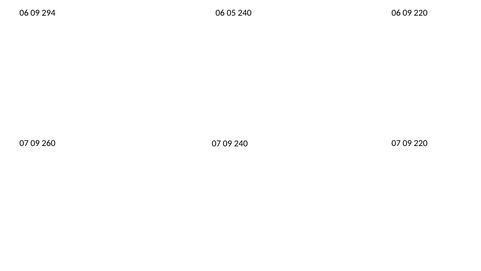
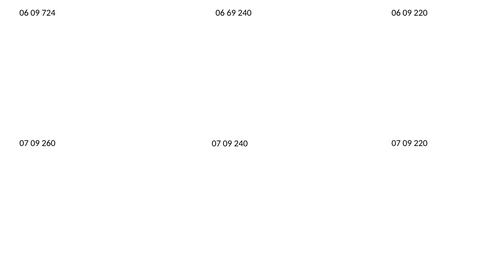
294: 294 -> 724
05: 05 -> 69
